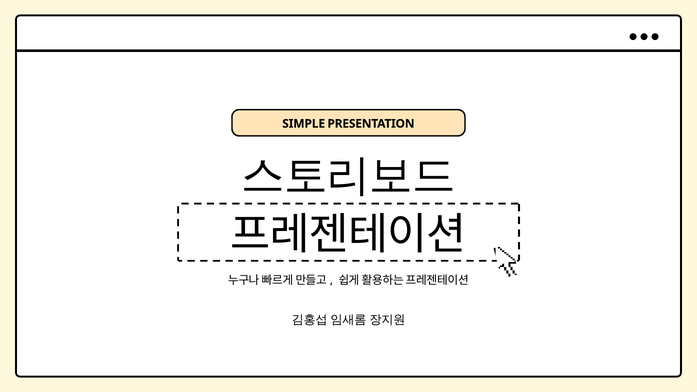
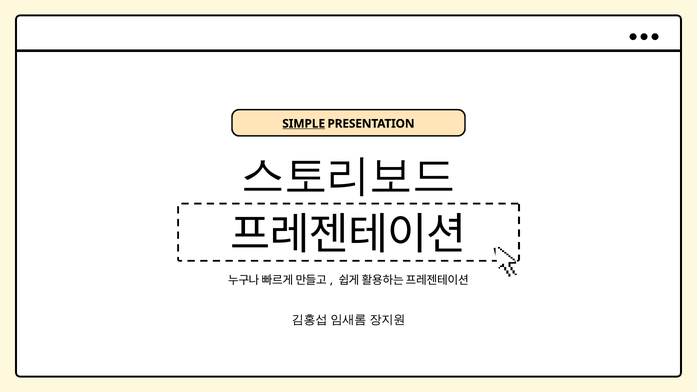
SIMPLE underline: none -> present
